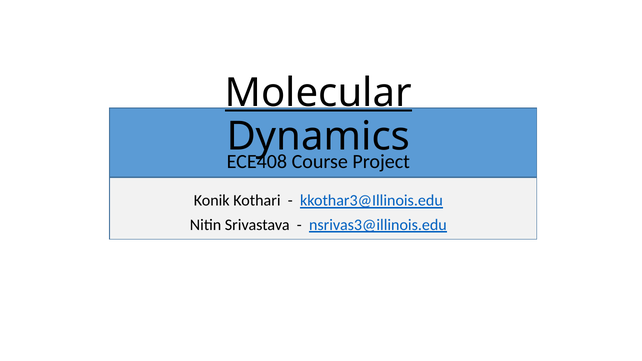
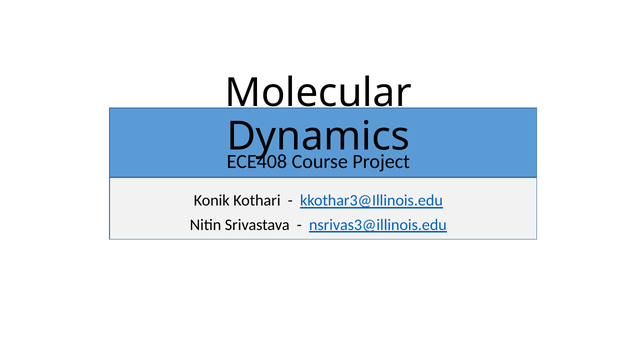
Molecular underline: present -> none
